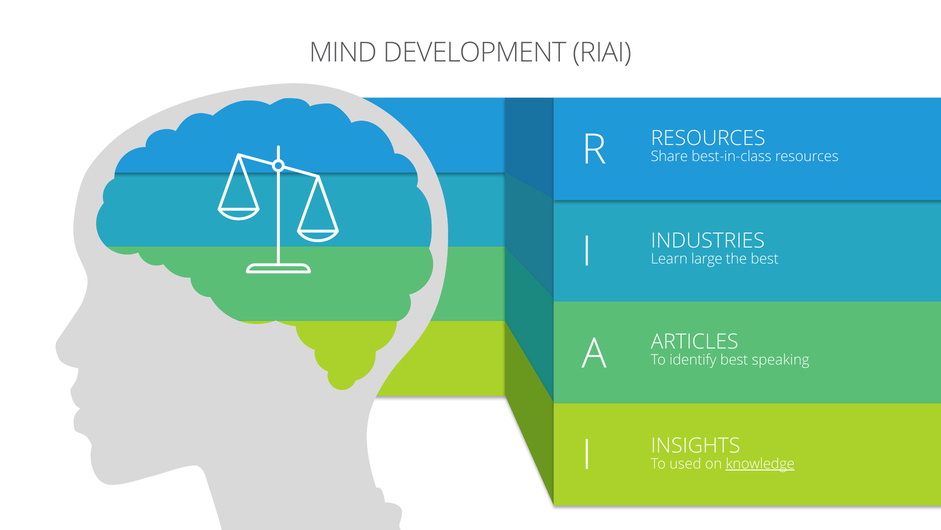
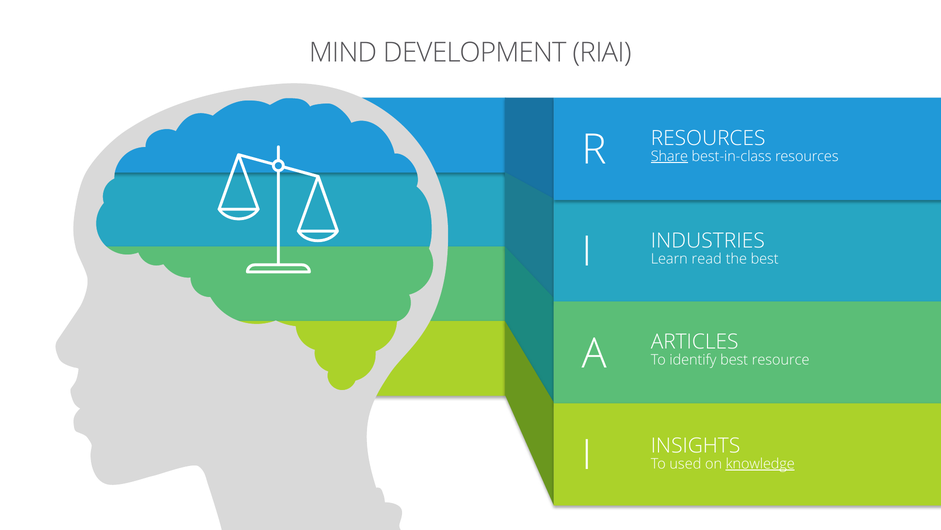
Share underline: none -> present
large: large -> read
speaking: speaking -> resource
